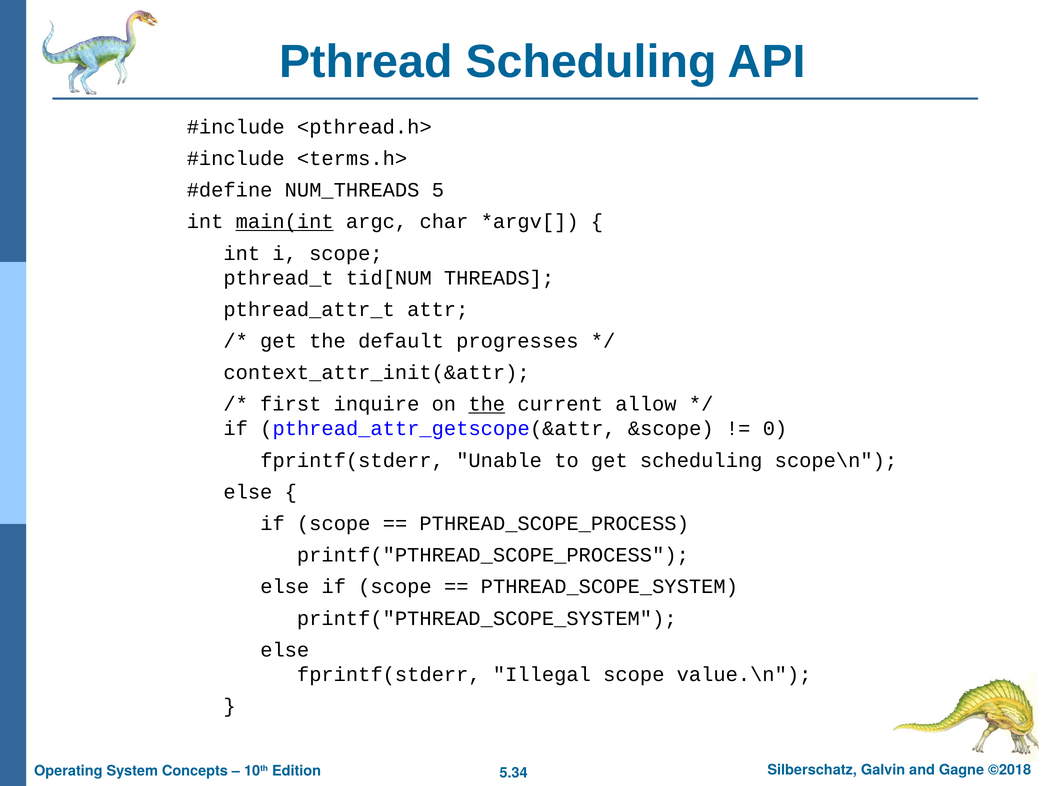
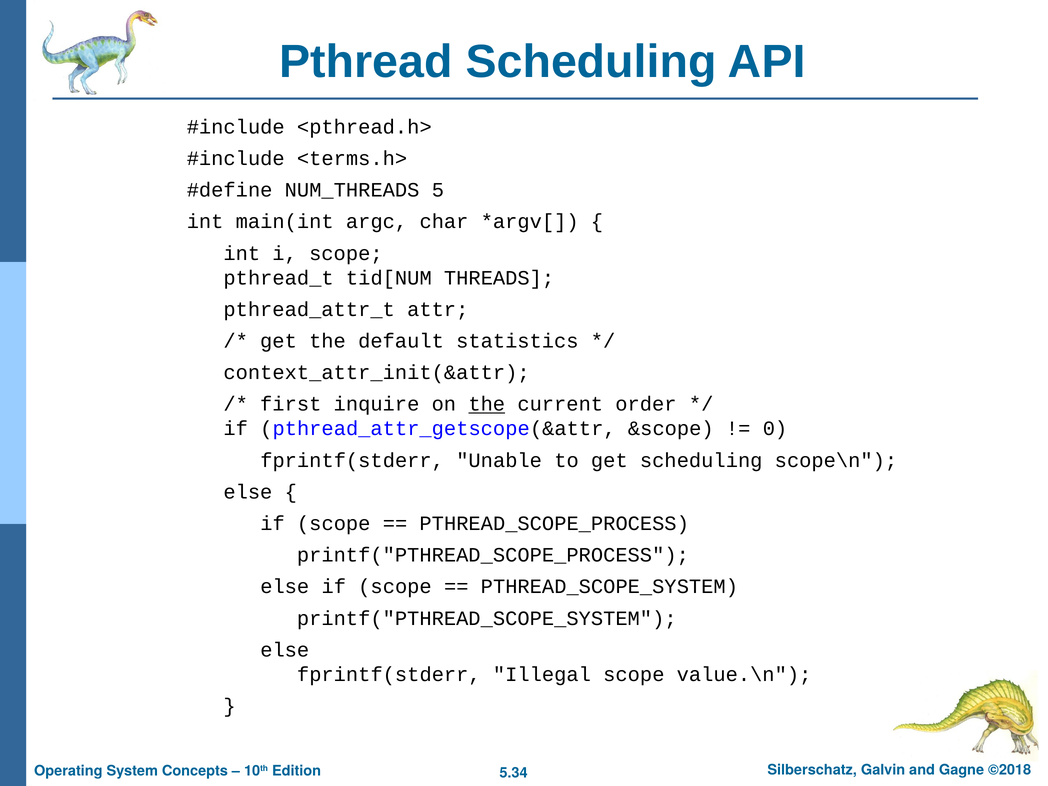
main(int underline: present -> none
progresses: progresses -> statistics
allow: allow -> order
